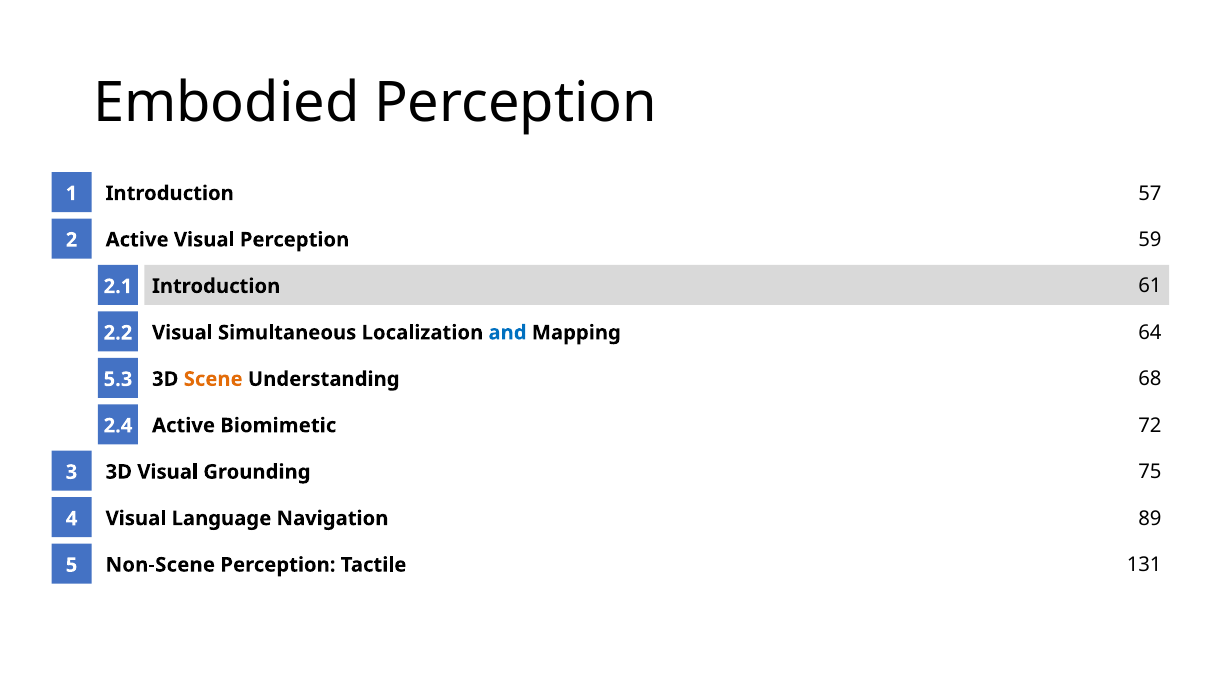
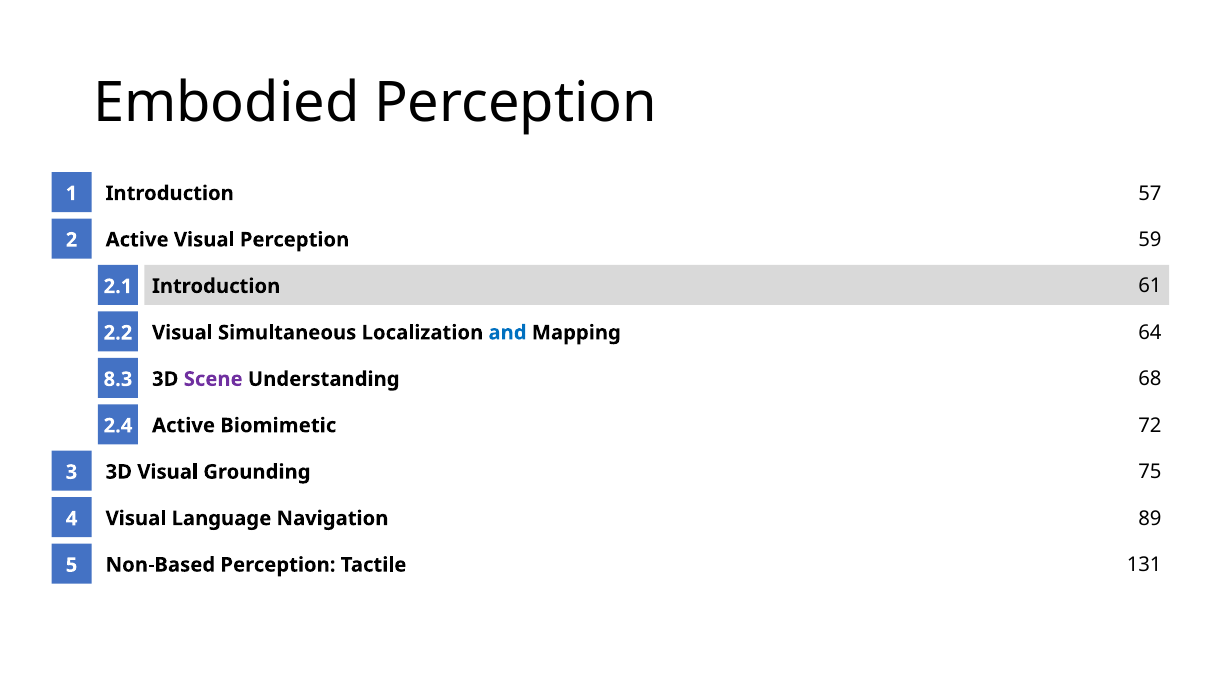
Scene colour: orange -> purple
5.3: 5.3 -> 8.3
Non-Scene: Non-Scene -> Non-Based
